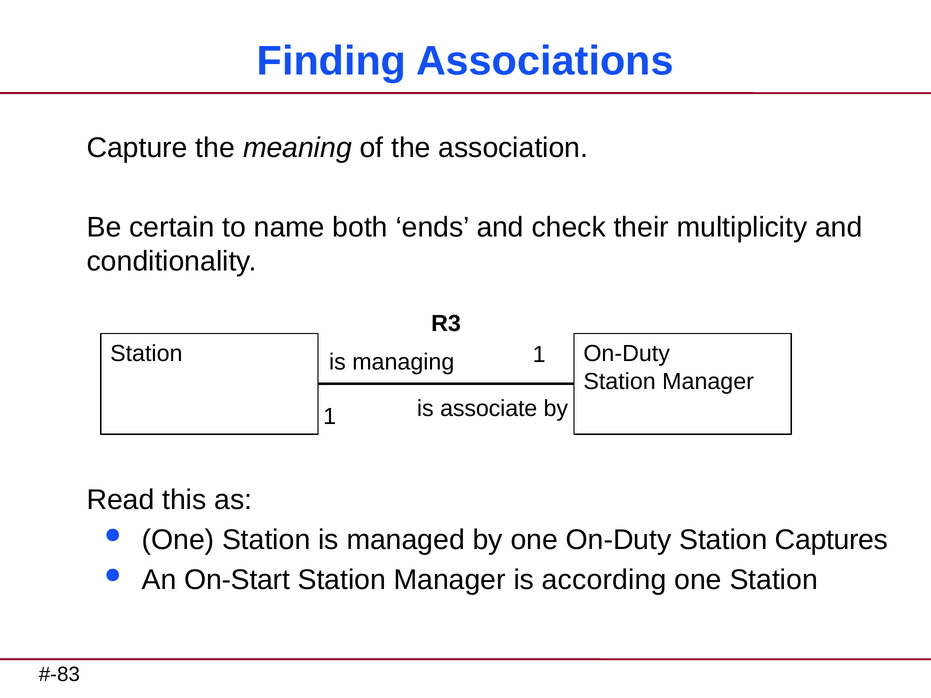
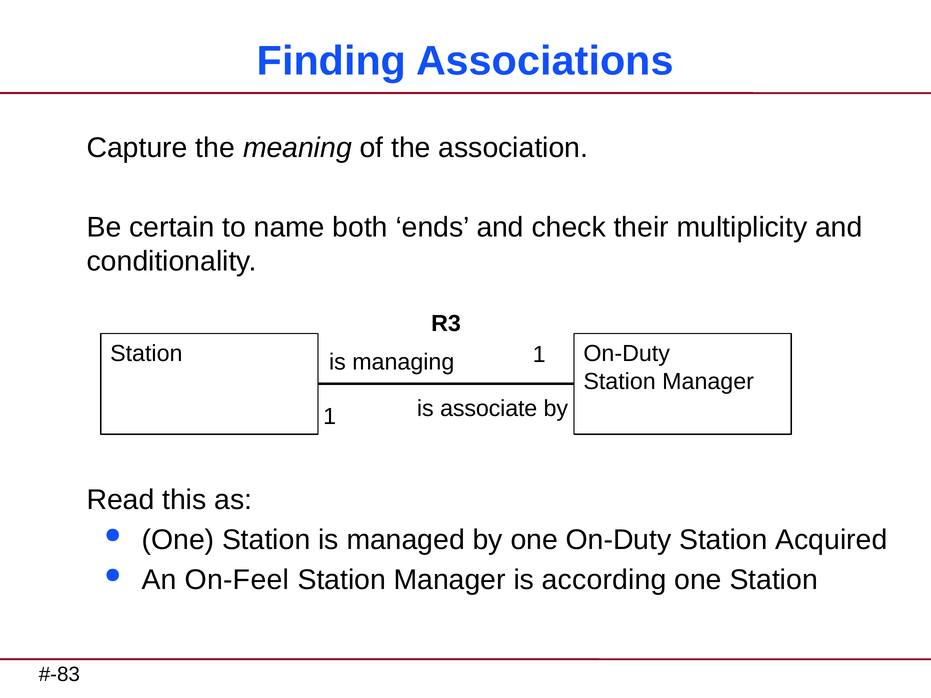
Captures: Captures -> Acquired
On-Start: On-Start -> On-Feel
